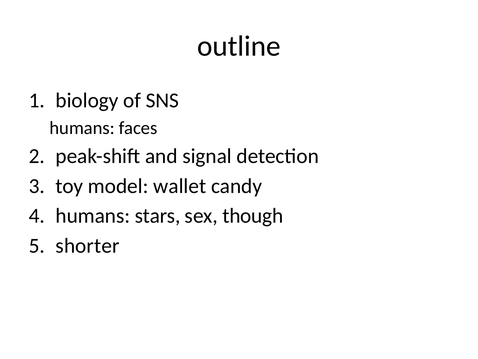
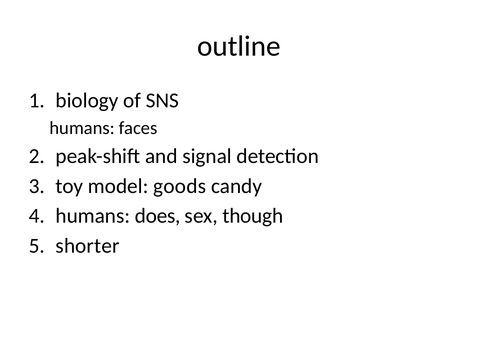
wallet: wallet -> goods
stars: stars -> does
